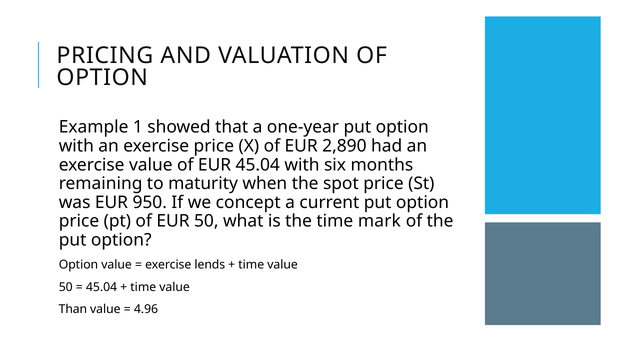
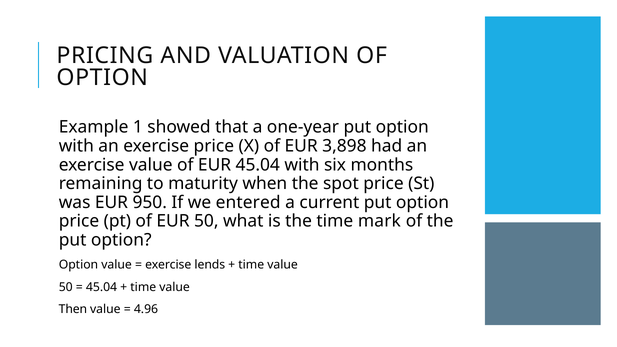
2,890: 2,890 -> 3,898
concept: concept -> entered
Than: Than -> Then
